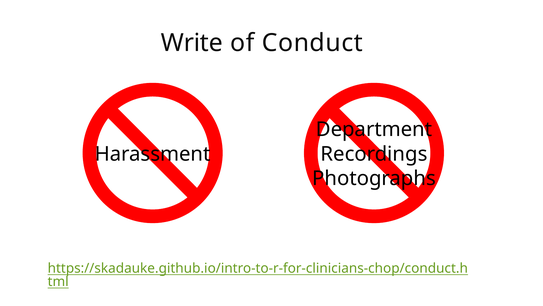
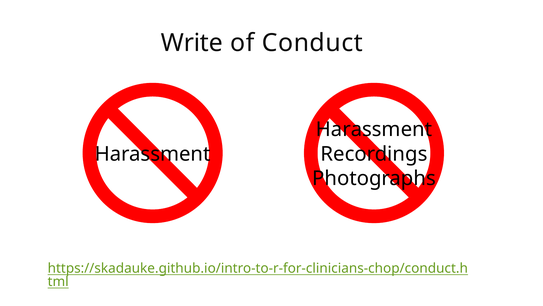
Department at (374, 129): Department -> Harassment
